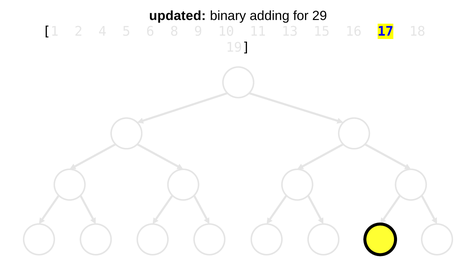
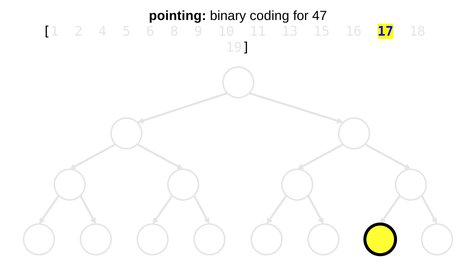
updated: updated -> pointing
adding: adding -> coding
29: 29 -> 47
